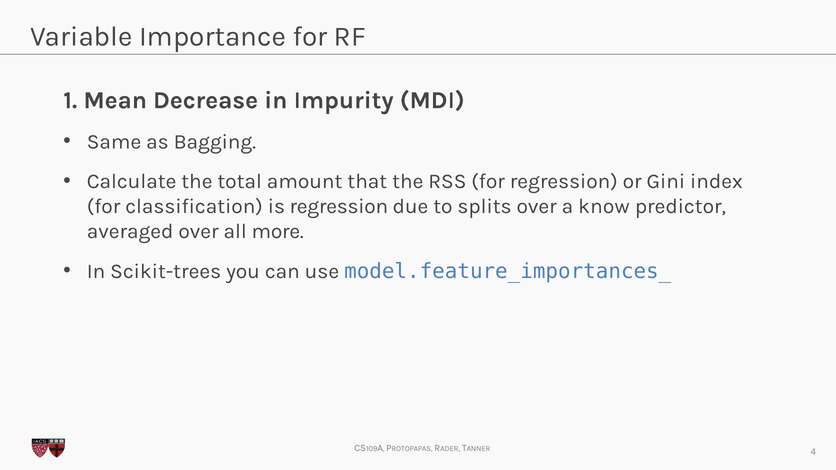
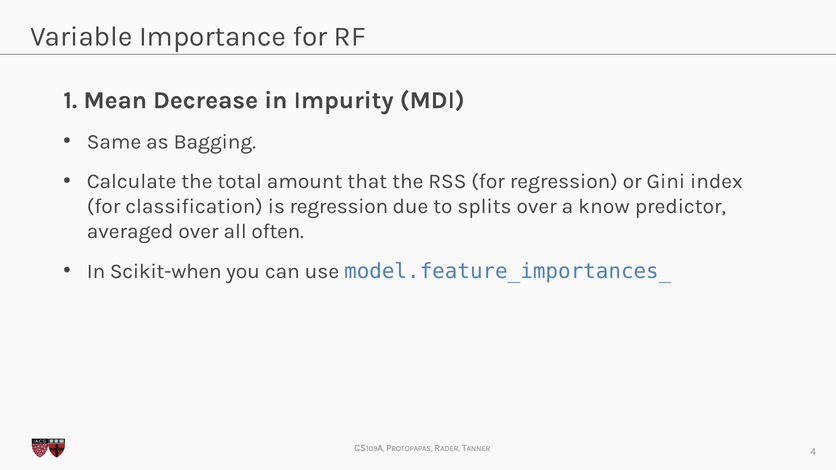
more: more -> often
Scikit-trees: Scikit-trees -> Scikit-when
